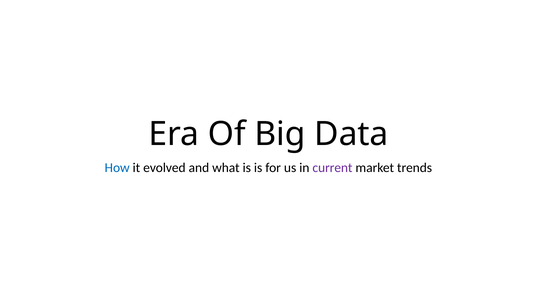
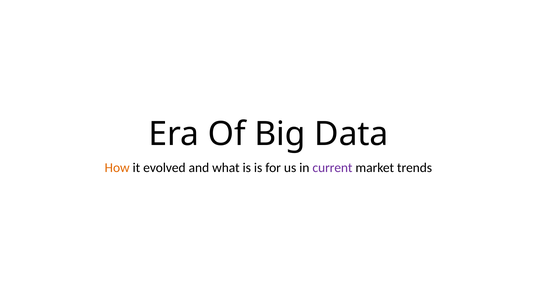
How colour: blue -> orange
